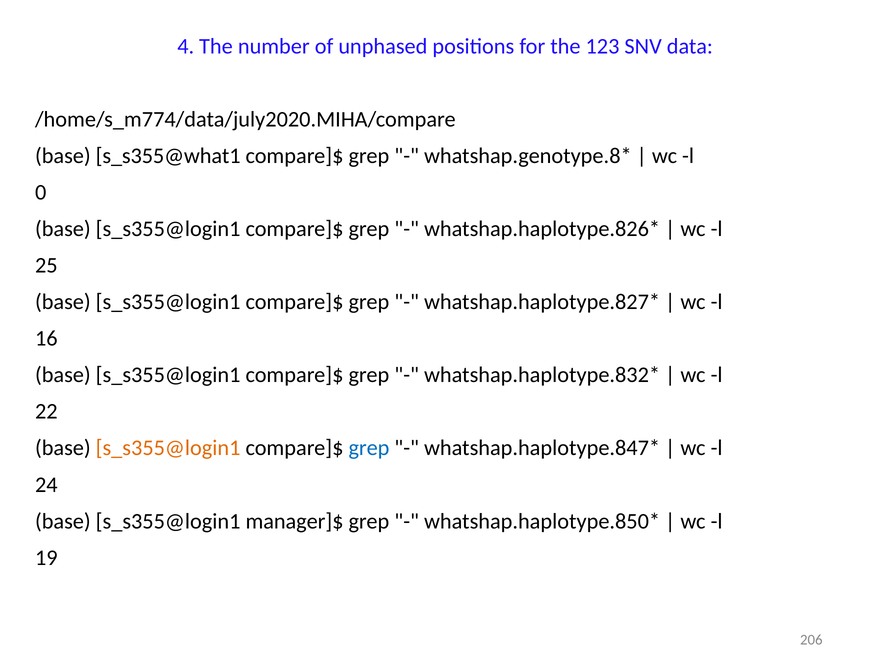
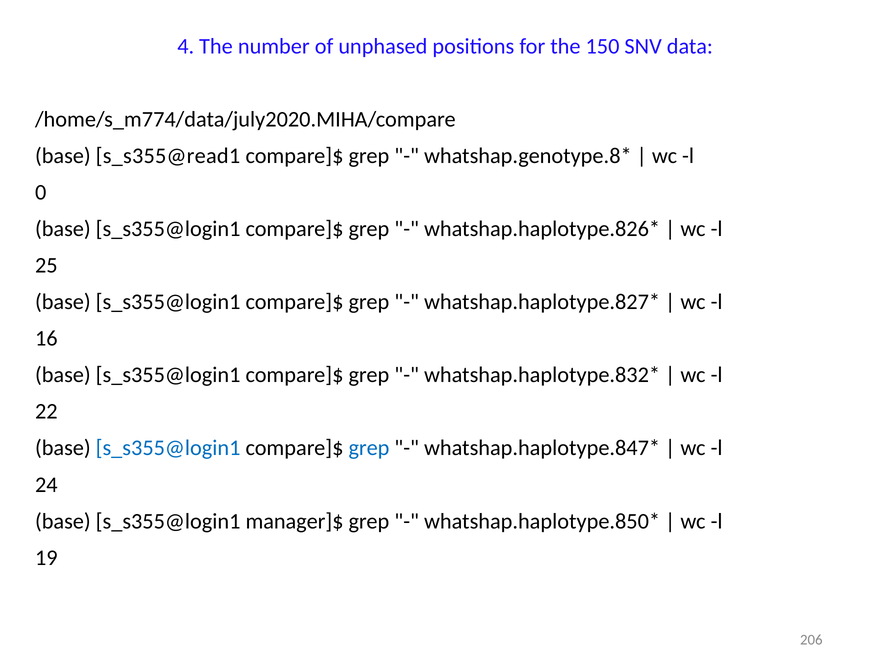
123: 123 -> 150
s_s355@what1: s_s355@what1 -> s_s355@read1
s_s355@login1 at (168, 448) colour: orange -> blue
